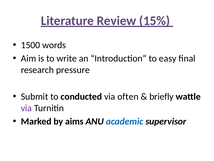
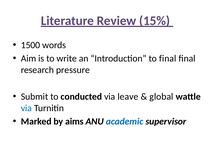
to easy: easy -> final
often: often -> leave
briefly: briefly -> global
via at (26, 108) colour: purple -> blue
